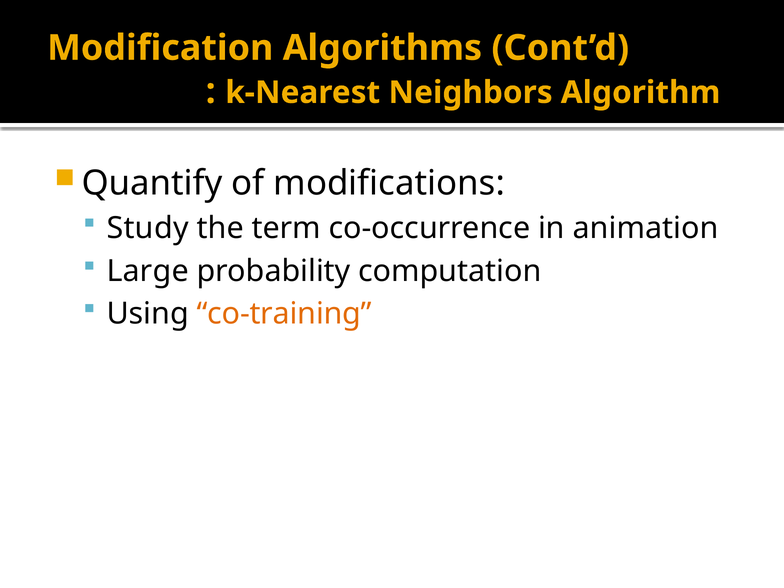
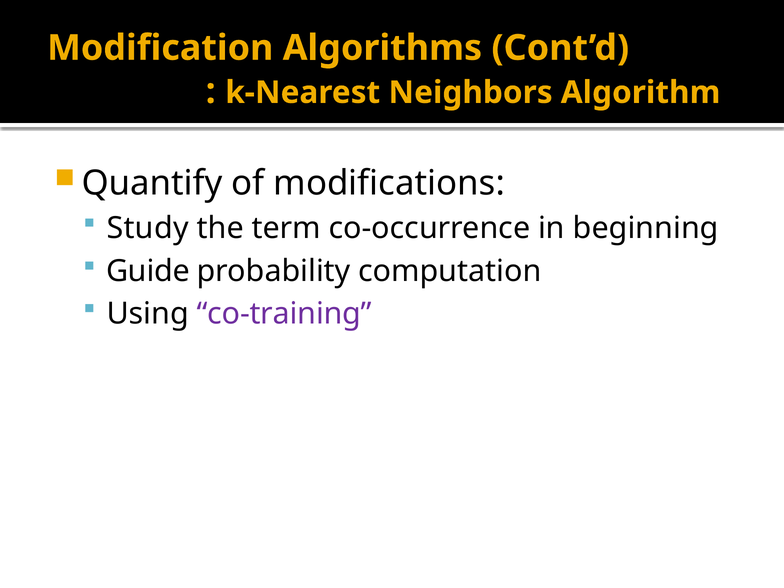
animation: animation -> beginning
Large: Large -> Guide
co-training colour: orange -> purple
